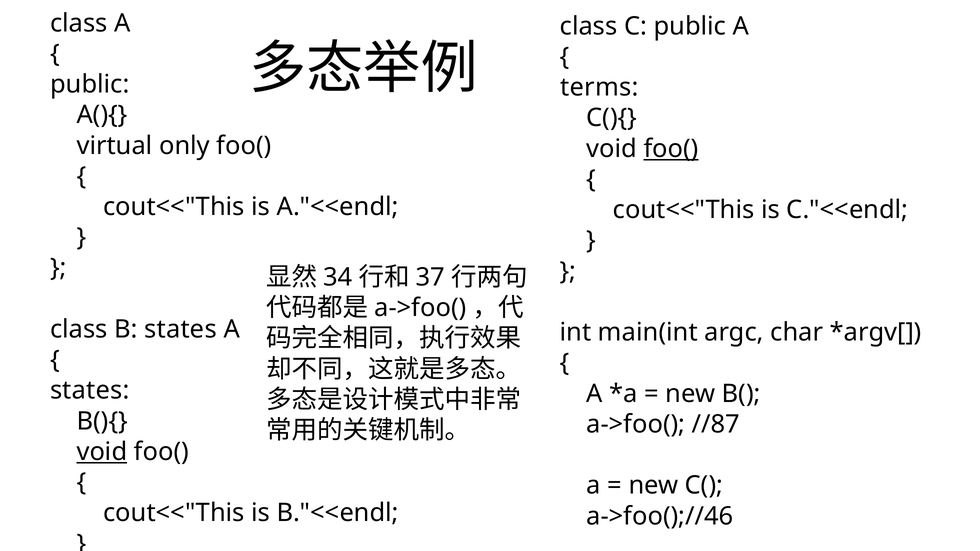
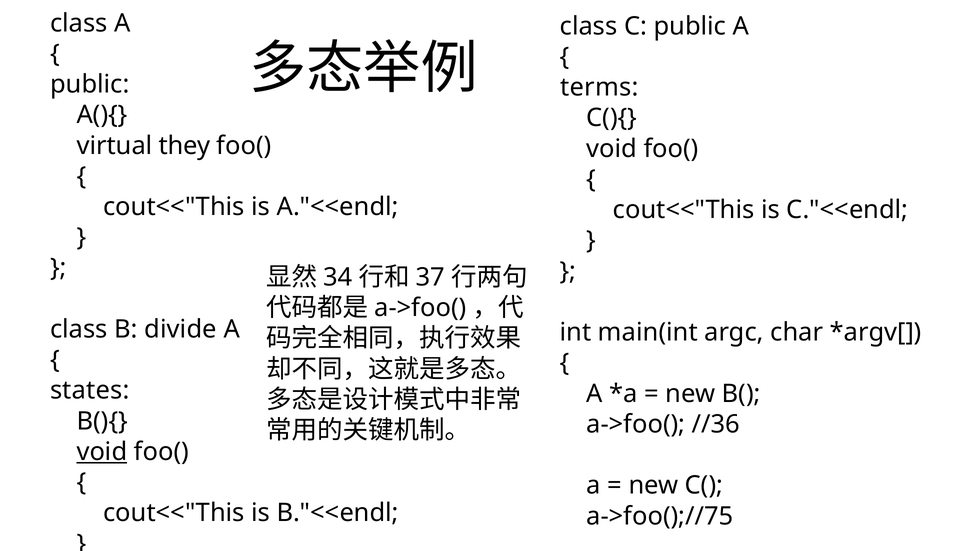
only: only -> they
foo( at (671, 149) underline: present -> none
B states: states -> divide
//87: //87 -> //36
a->foo();//46: a->foo();//46 -> a->foo();//75
